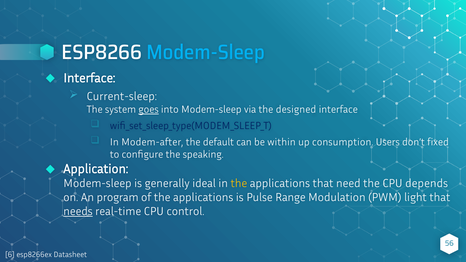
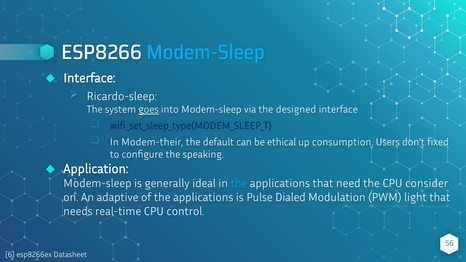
Current-sleep: Current-sleep -> Ricardo-sleep
Modem-after: Modem-after -> Modem-their
within: within -> ethical
the at (239, 183) colour: yellow -> light blue
depends: depends -> consider
program: program -> adaptive
Range: Range -> Dialed
needs underline: present -> none
